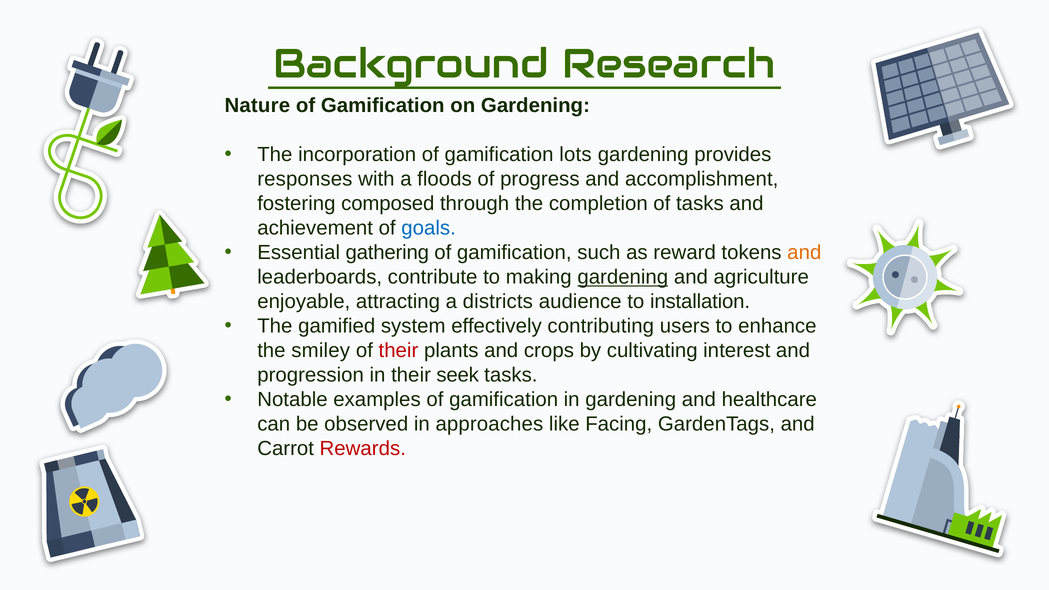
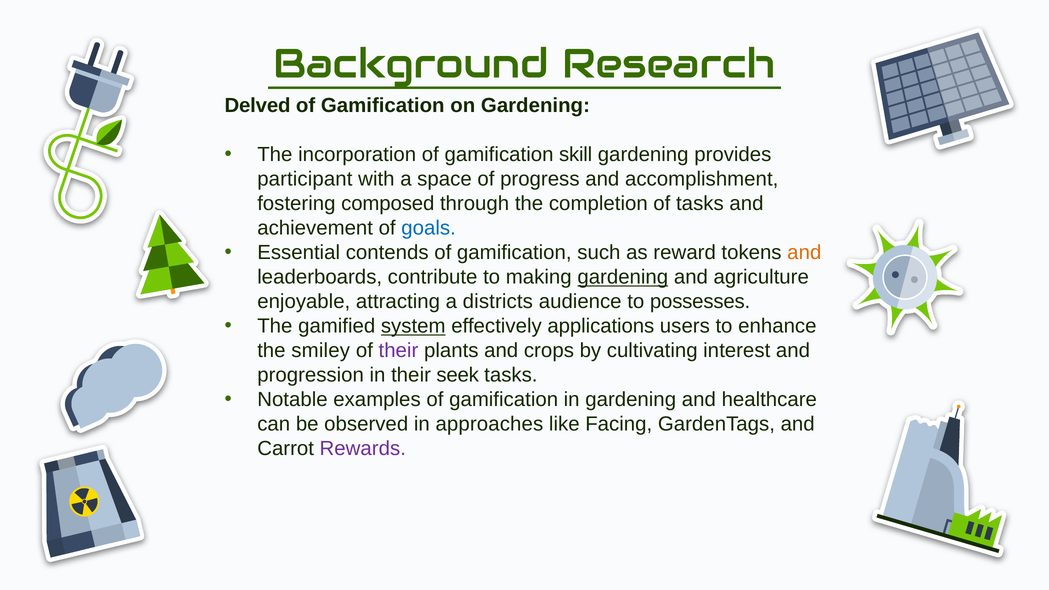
Nature: Nature -> Delved
lots: lots -> skill
responses: responses -> participant
floods: floods -> space
gathering: gathering -> contends
installation: installation -> possesses
system underline: none -> present
contributing: contributing -> applications
their at (398, 351) colour: red -> purple
Rewards colour: red -> purple
